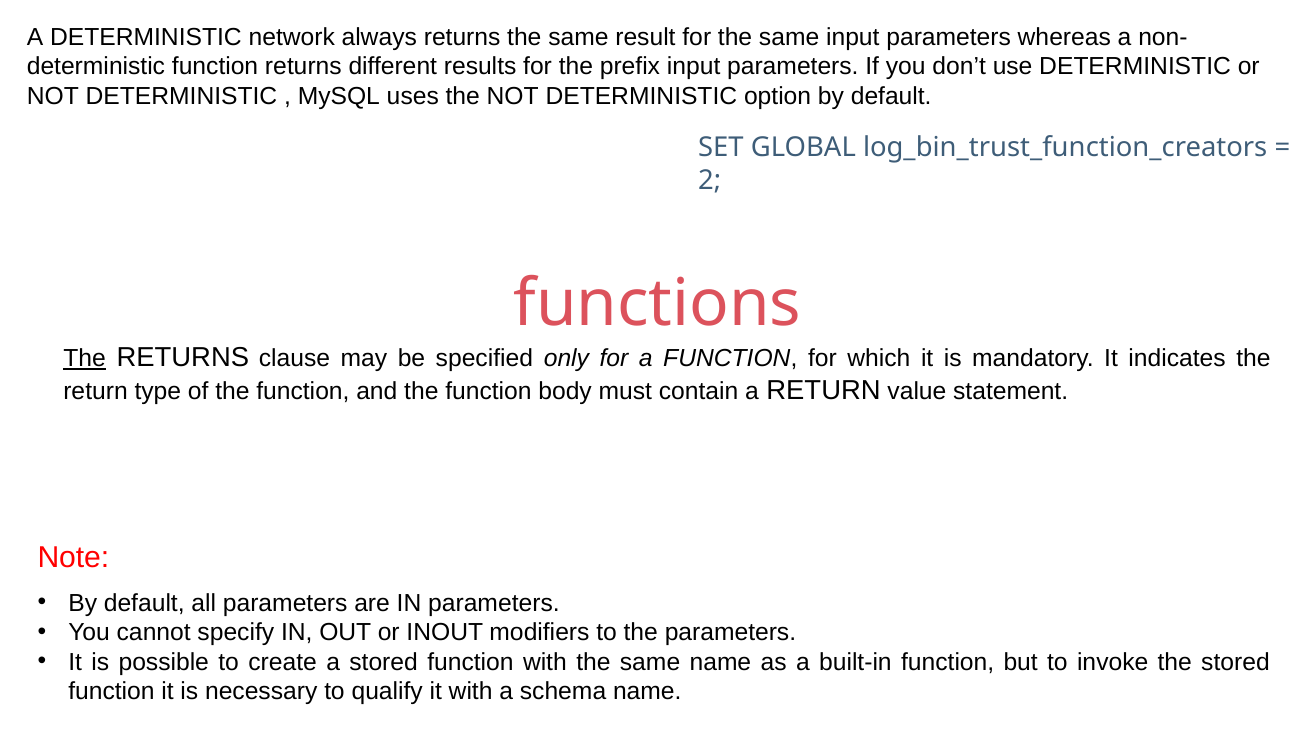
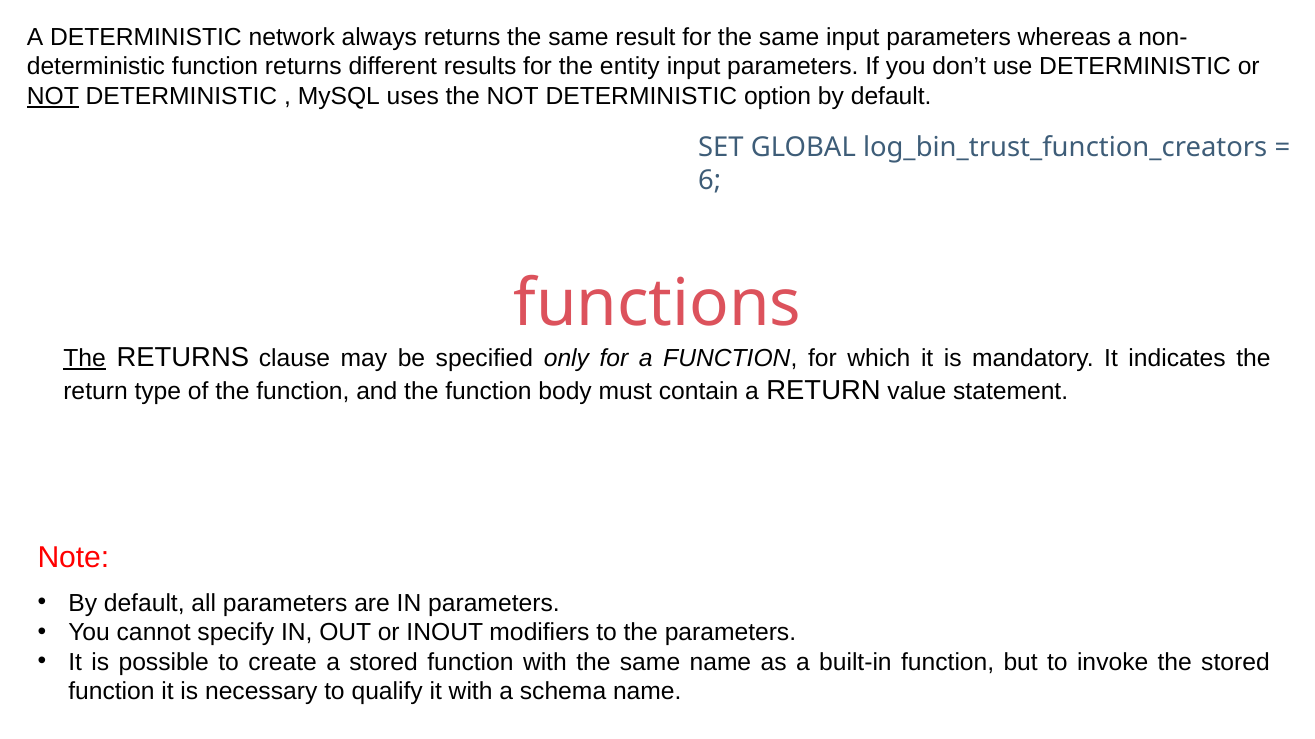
prefix: prefix -> entity
NOT at (53, 96) underline: none -> present
2: 2 -> 6
